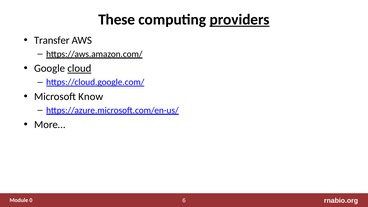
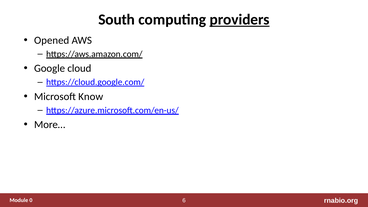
These: These -> South
Transfer: Transfer -> Opened
cloud underline: present -> none
